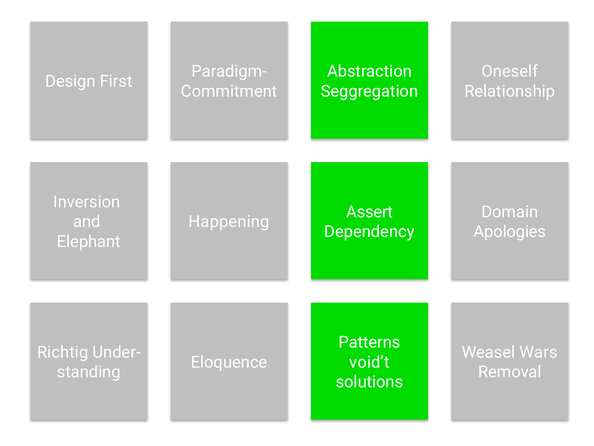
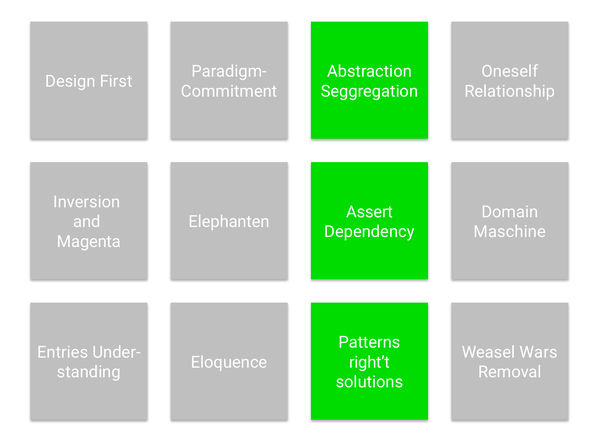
Happening: Happening -> Elephanten
Apologies: Apologies -> Maschine
Elephant: Elephant -> Magenta
Richtig: Richtig -> Entries
void’t: void’t -> right’t
